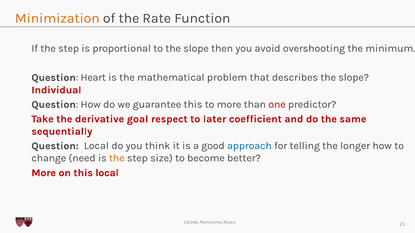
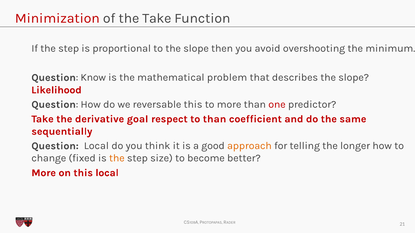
Minimization colour: orange -> red
the Rate: Rate -> Take
Heart: Heart -> Know
Individual: Individual -> Likelihood
guarantee: guarantee -> reversable
to later: later -> than
approach colour: blue -> orange
need: need -> fixed
